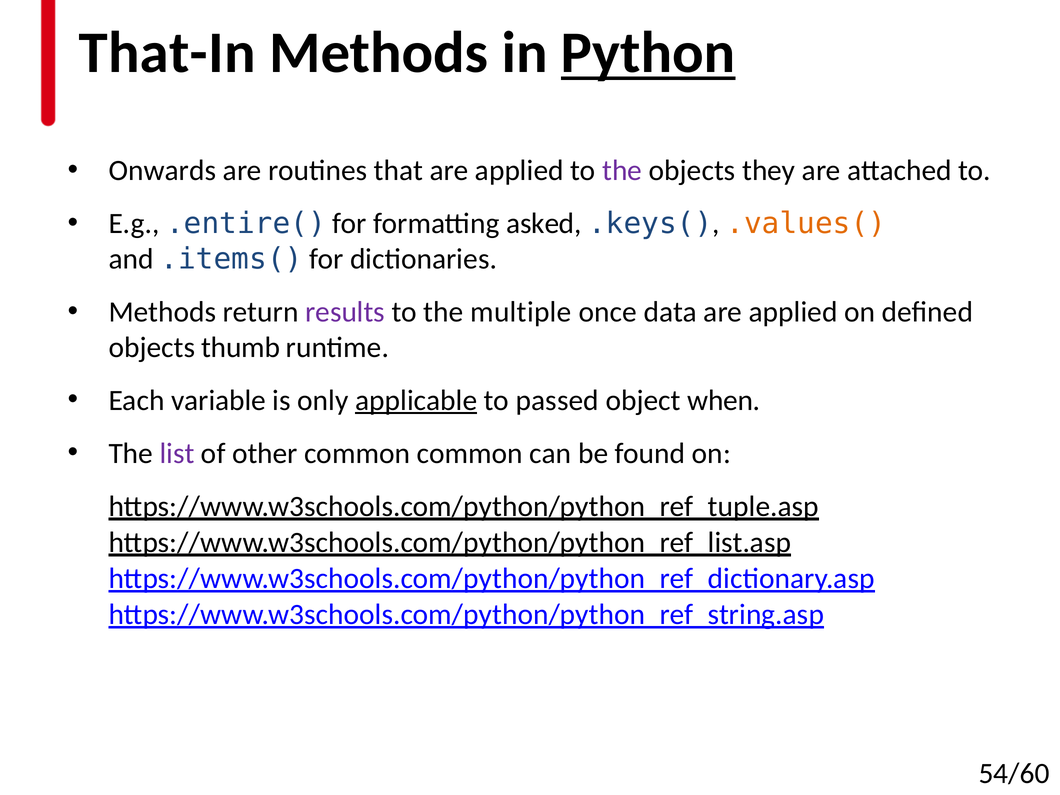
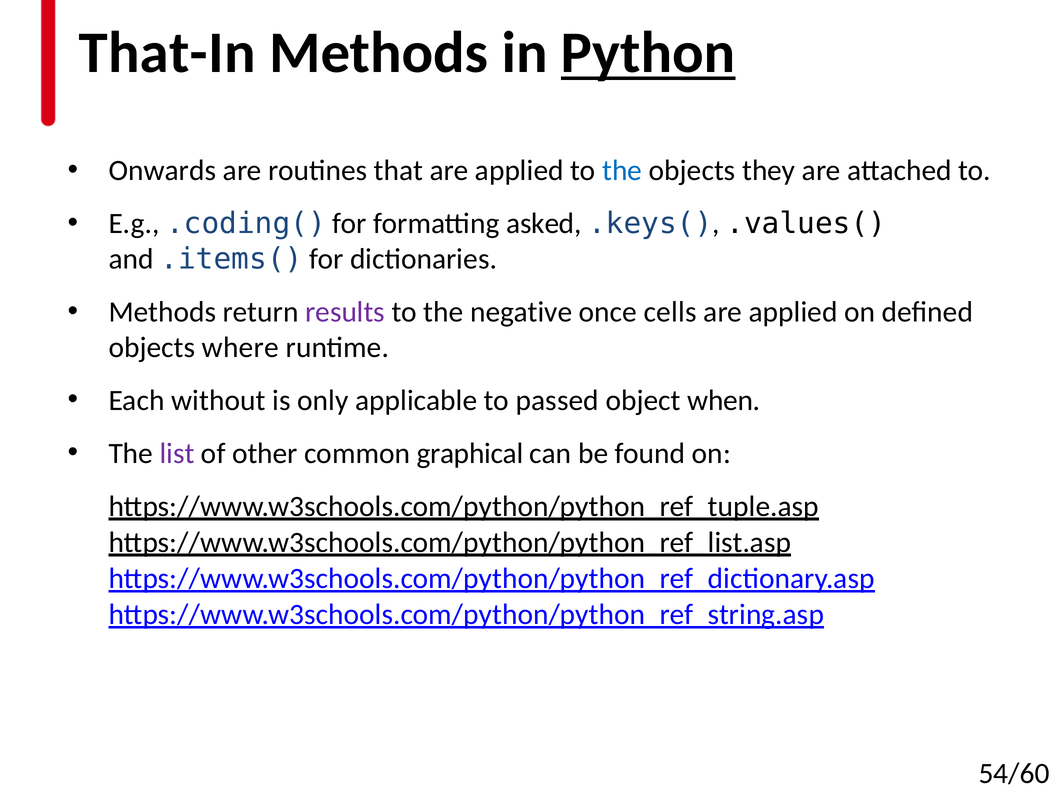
the at (622, 171) colour: purple -> blue
.entire(: .entire( -> .coding(
.values( colour: orange -> black
multiple: multiple -> negative
data: data -> cells
thumb: thumb -> where
variable: variable -> without
applicable underline: present -> none
common common: common -> graphical
